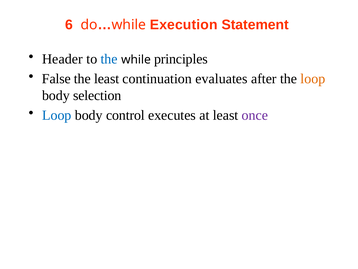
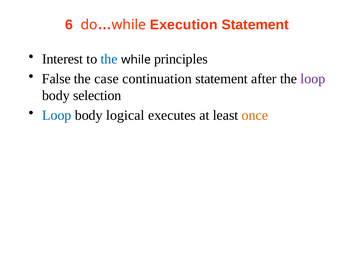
Header: Header -> Interest
the least: least -> case
continuation evaluates: evaluates -> statement
loop at (313, 79) colour: orange -> purple
control: control -> logical
once colour: purple -> orange
